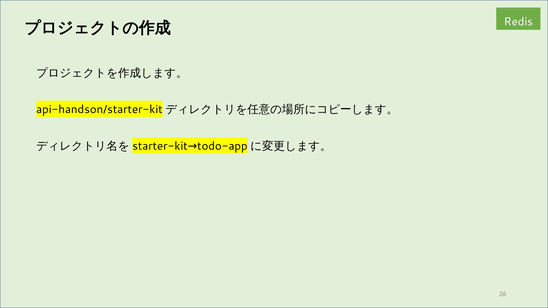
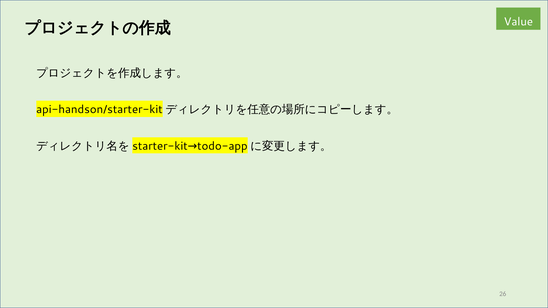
Redis: Redis -> Value
